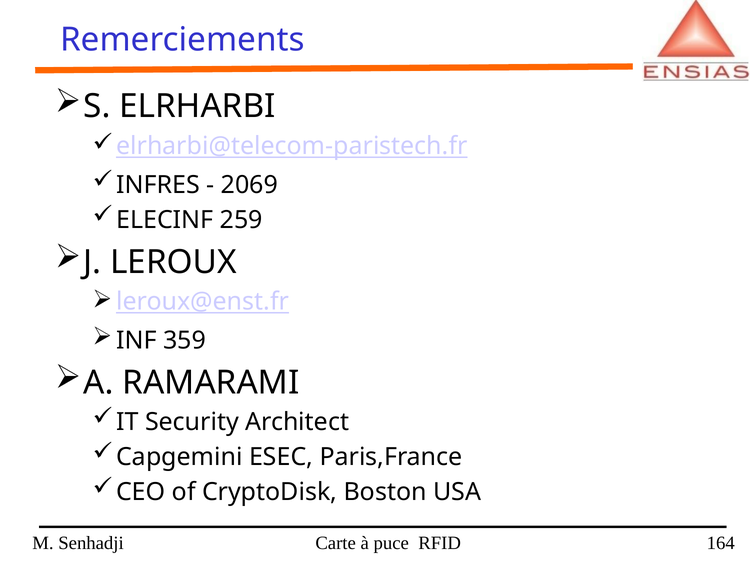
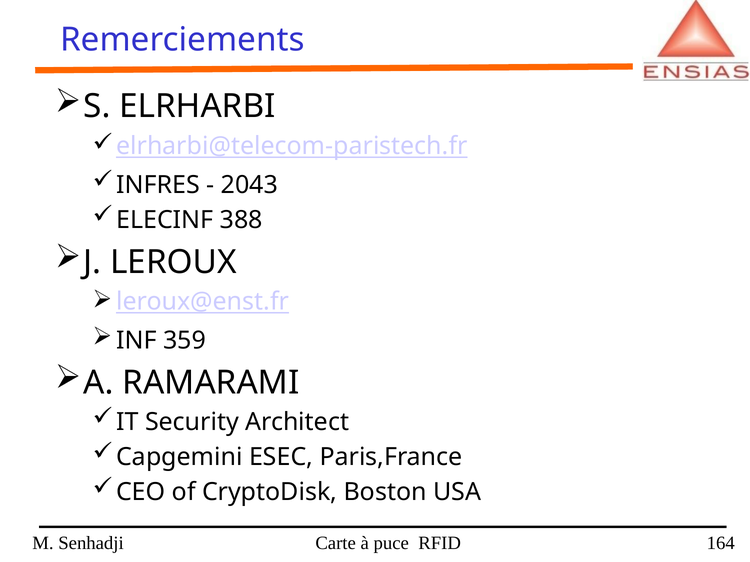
2069: 2069 -> 2043
259: 259 -> 388
